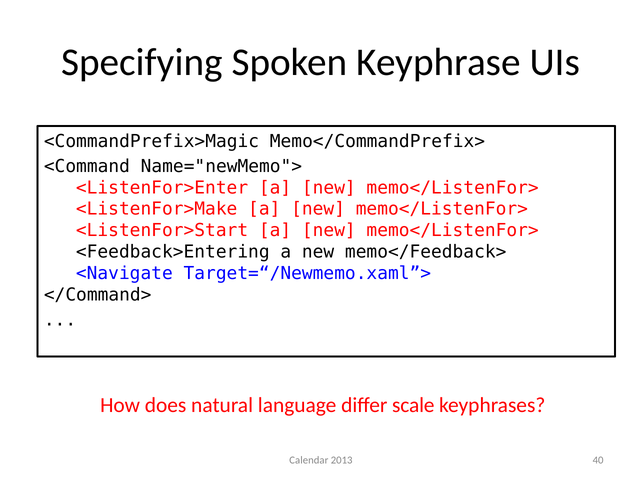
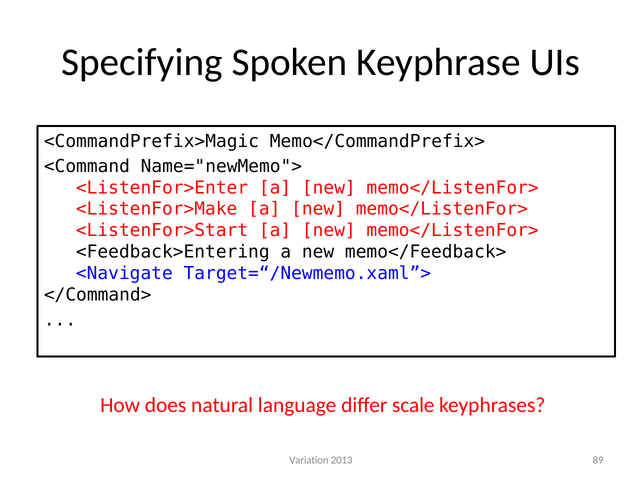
Calendar: Calendar -> Variation
40: 40 -> 89
